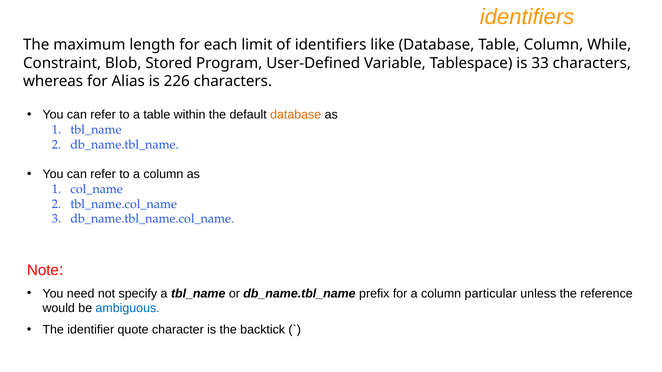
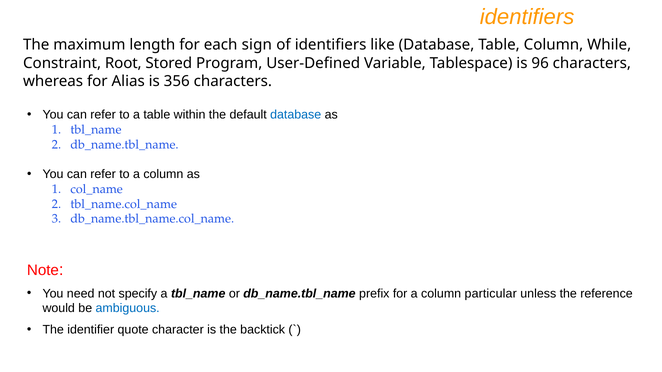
limit: limit -> sign
Blob: Blob -> Root
33: 33 -> 96
226: 226 -> 356
database at (296, 115) colour: orange -> blue
